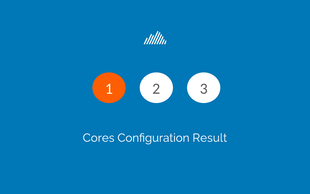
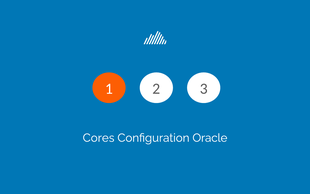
Result: Result -> Oracle
